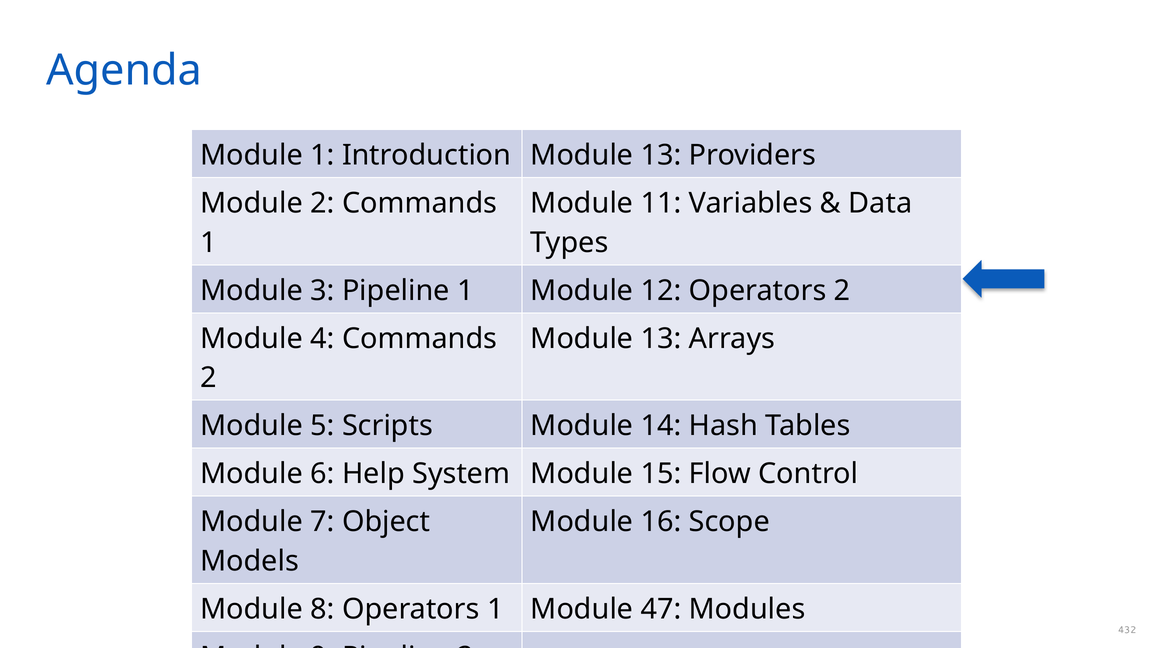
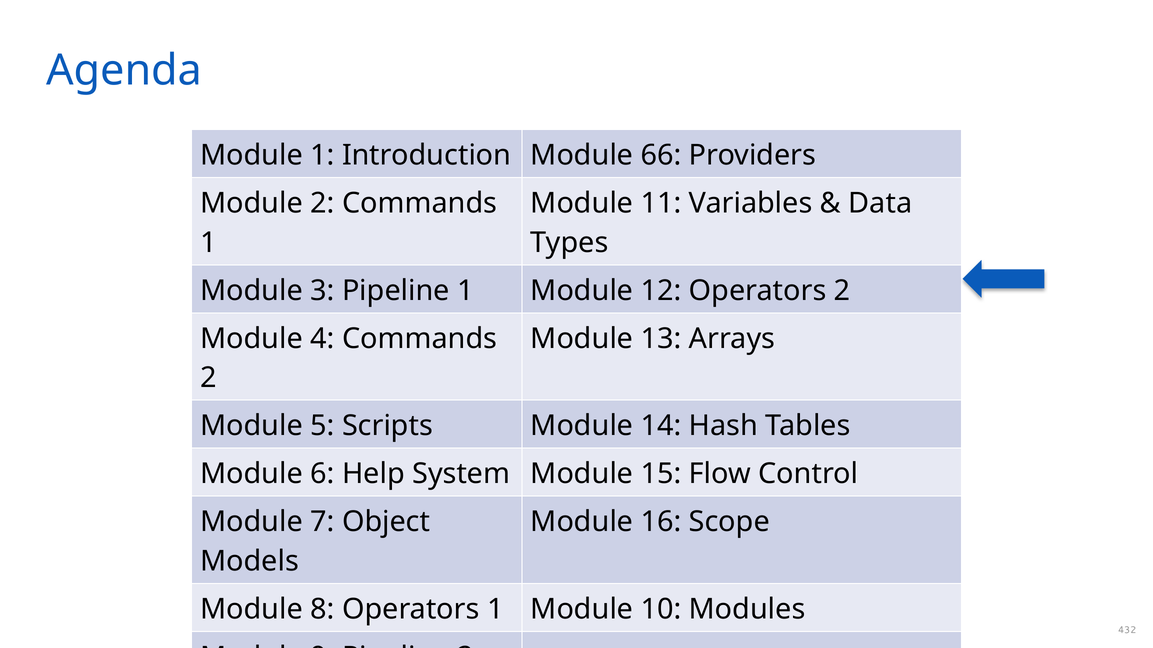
Introduction Module 13: 13 -> 66
47: 47 -> 10
